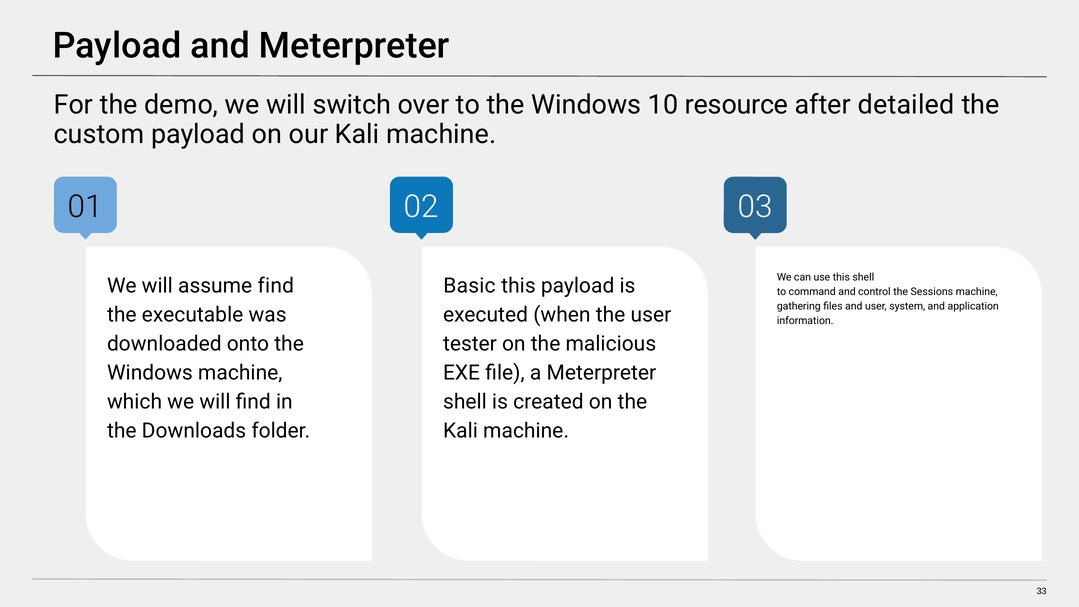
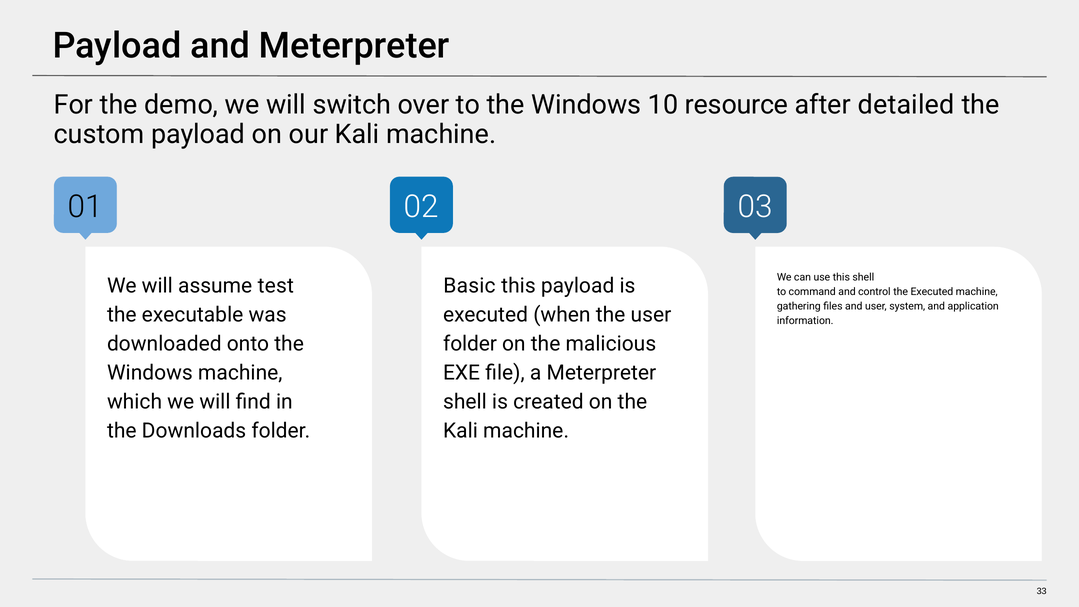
assume find: find -> test
the Sessions: Sessions -> Executed
tester at (470, 344): tester -> folder
